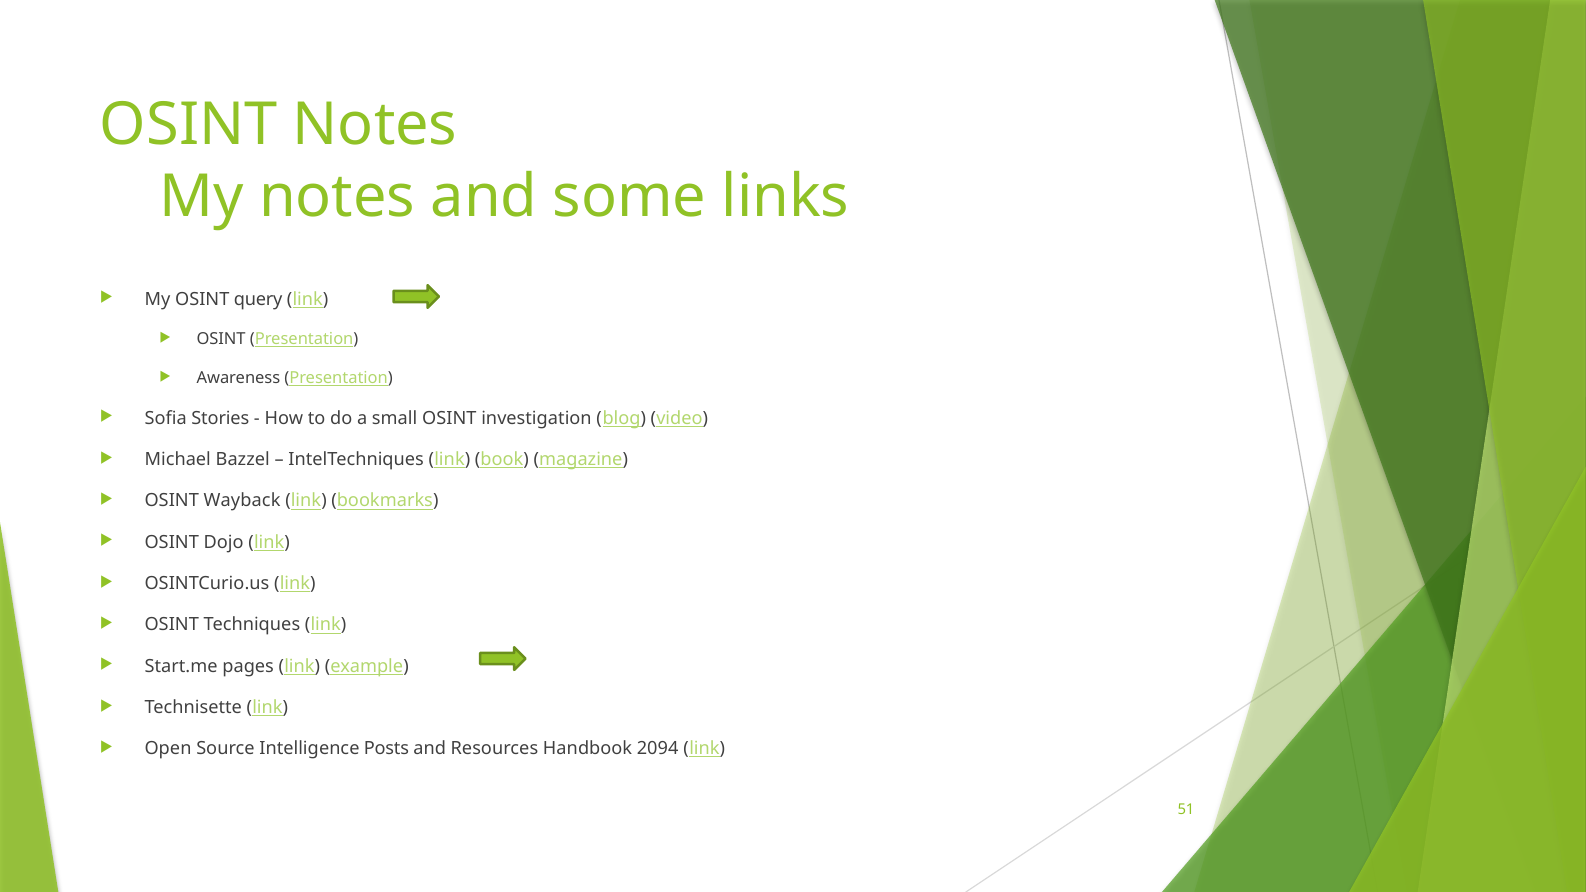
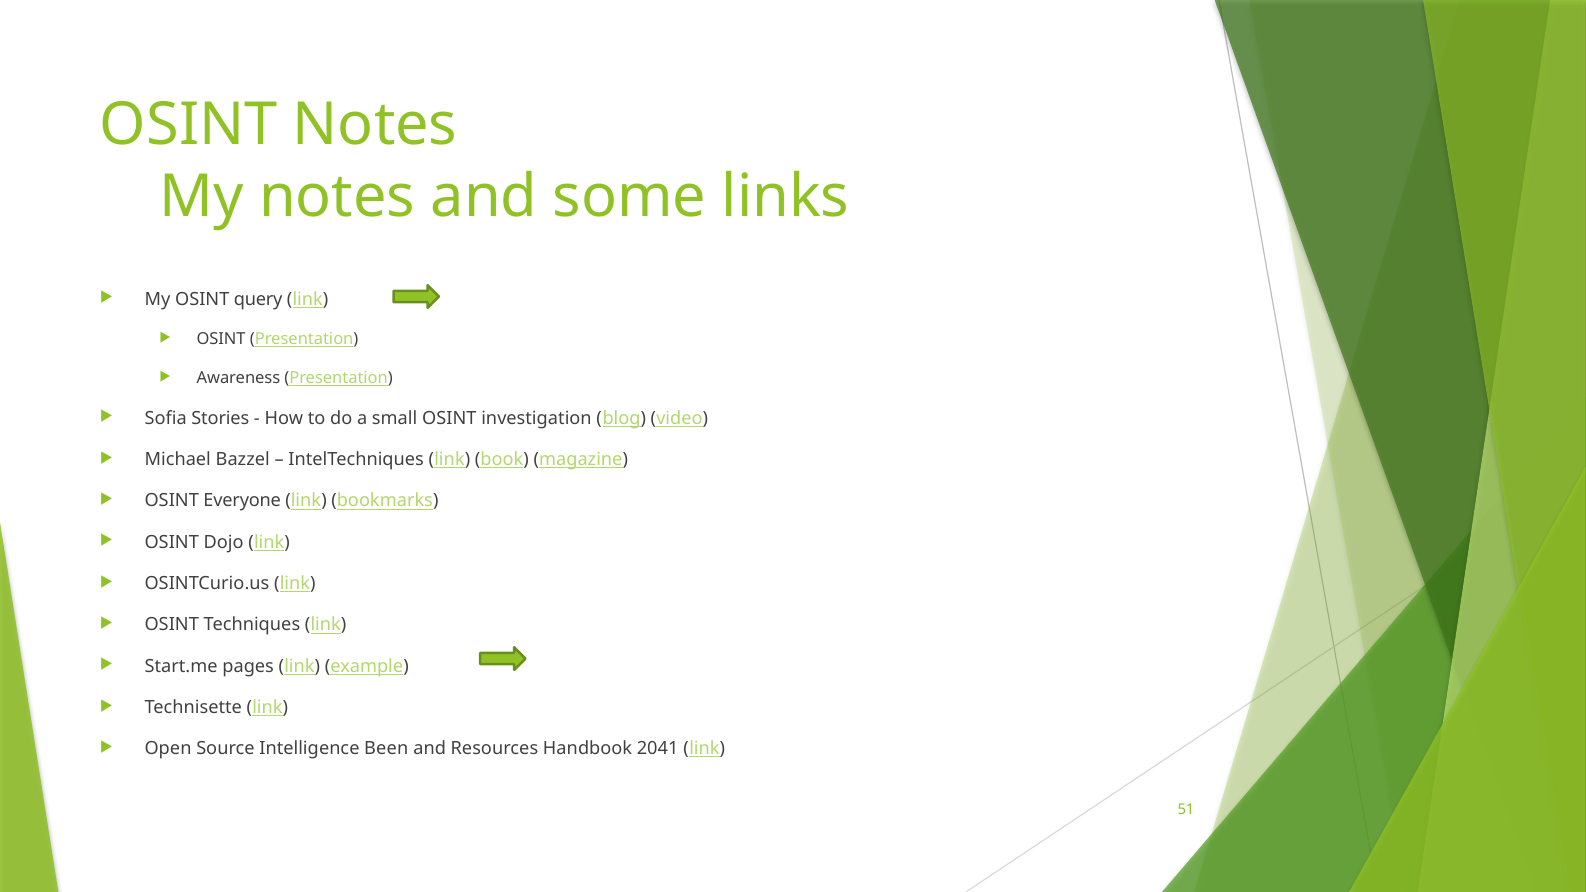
Wayback: Wayback -> Everyone
Posts: Posts -> Been
2094: 2094 -> 2041
